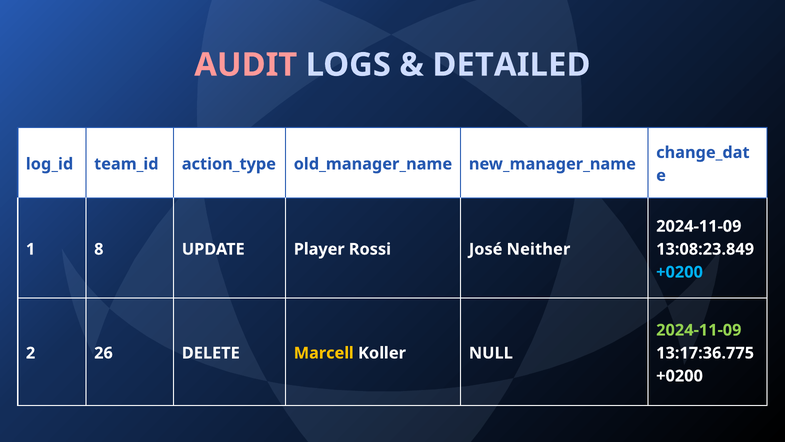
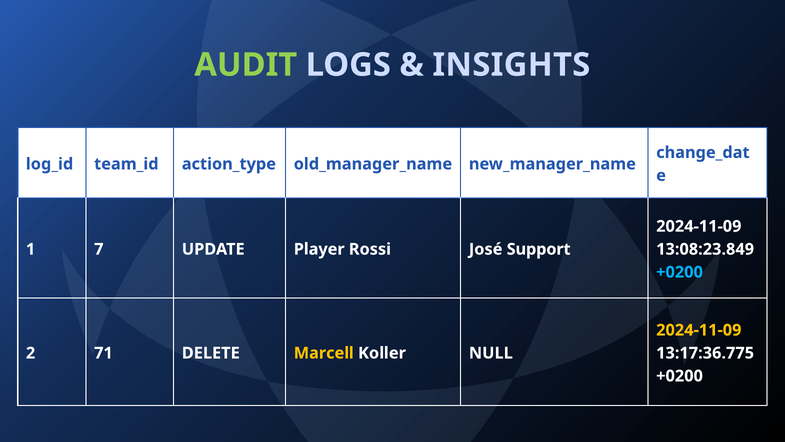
AUDIT colour: pink -> light green
DETAILED: DETAILED -> INSIGHTS
8: 8 -> 7
Neither: Neither -> Support
2024-11-09 at (699, 330) colour: light green -> yellow
26: 26 -> 71
